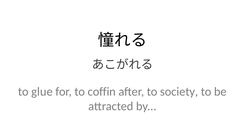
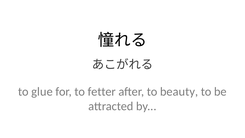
coffin: coffin -> fetter
society: society -> beauty
